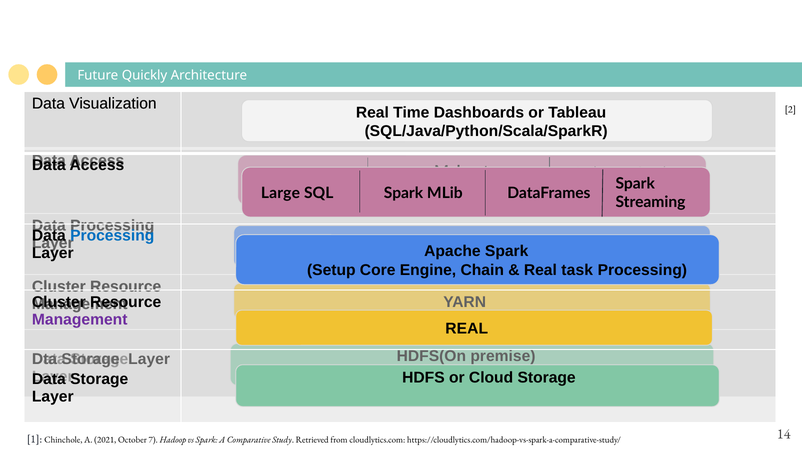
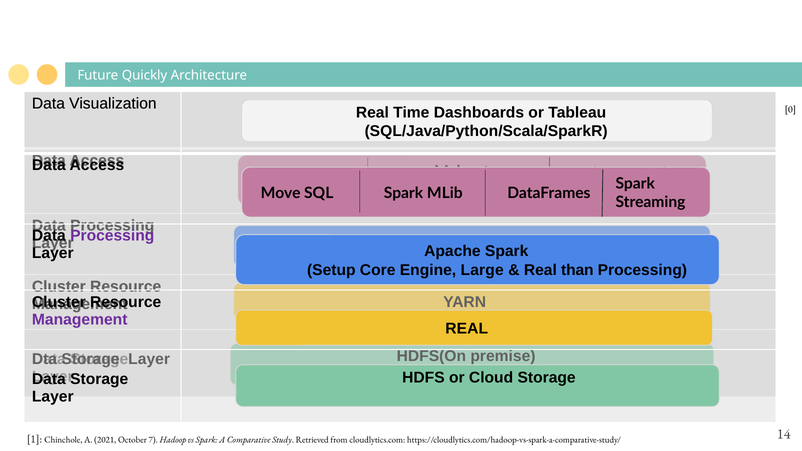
2: 2 -> 0
Large: Large -> Move
Processing at (112, 236) colour: blue -> purple
Chain: Chain -> Large
task: task -> than
